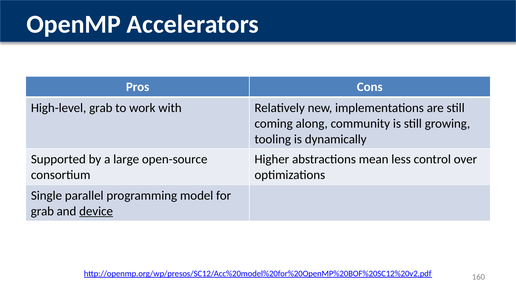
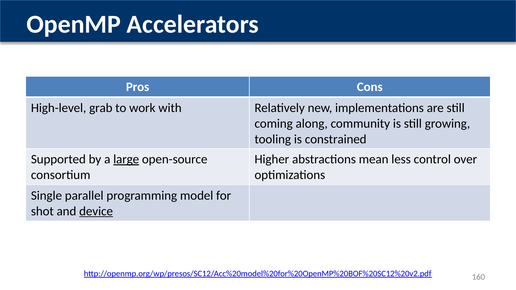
dynamically: dynamically -> constrained
large underline: none -> present
grab at (42, 211): grab -> shot
